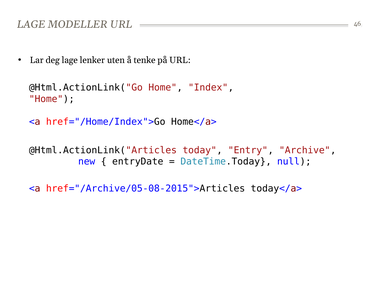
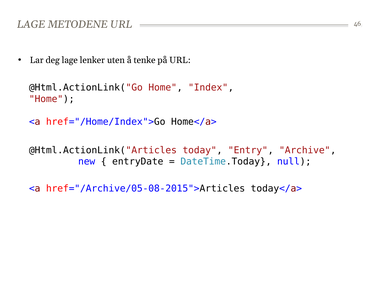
MODELLER: MODELLER -> METODENE
